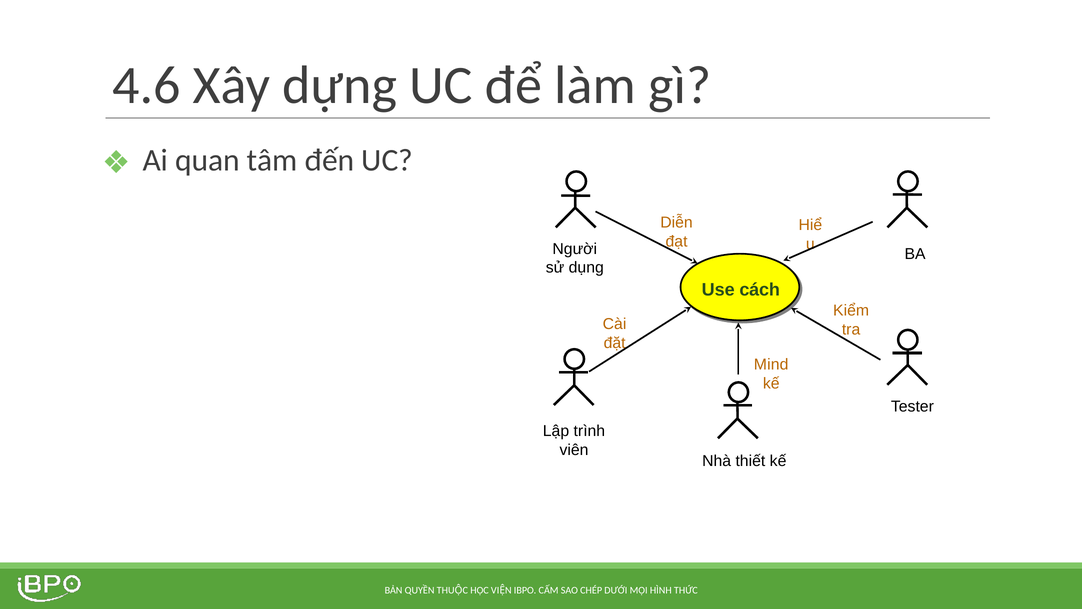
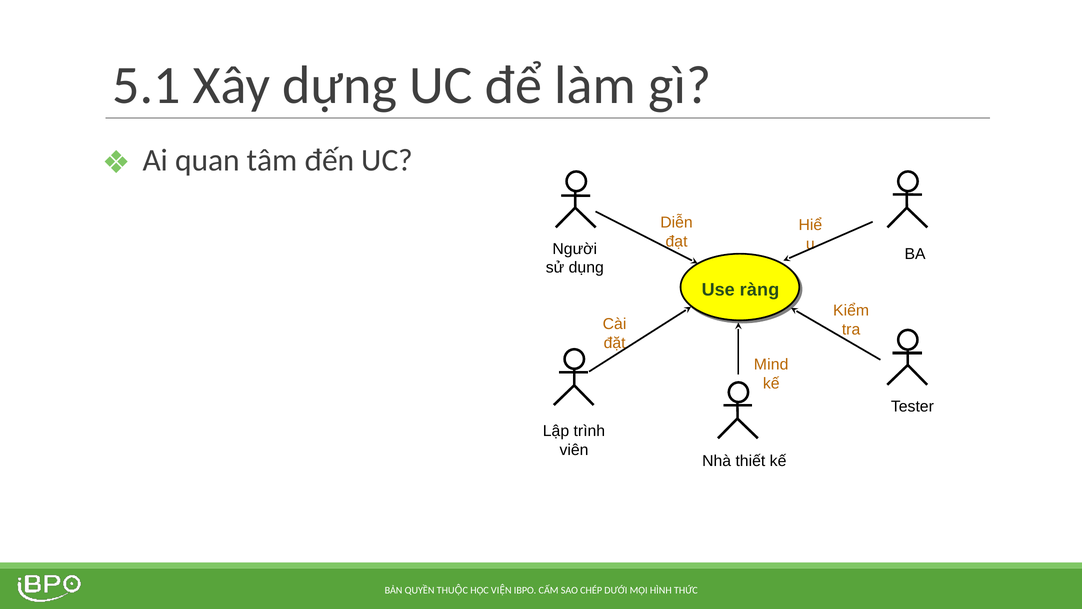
4.6: 4.6 -> 5.1
cách: cách -> ràng
